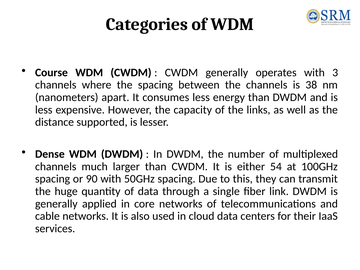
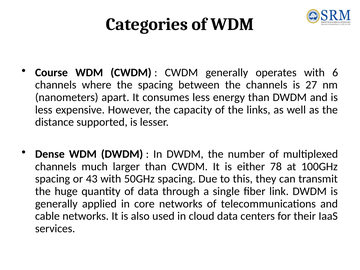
3: 3 -> 6
38: 38 -> 27
54: 54 -> 78
90: 90 -> 43
